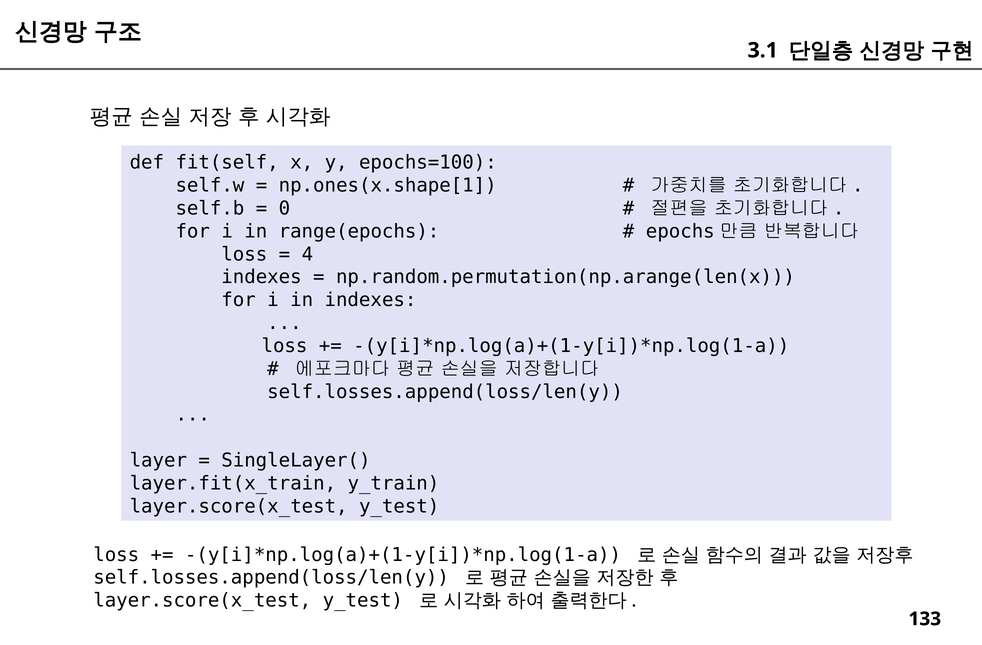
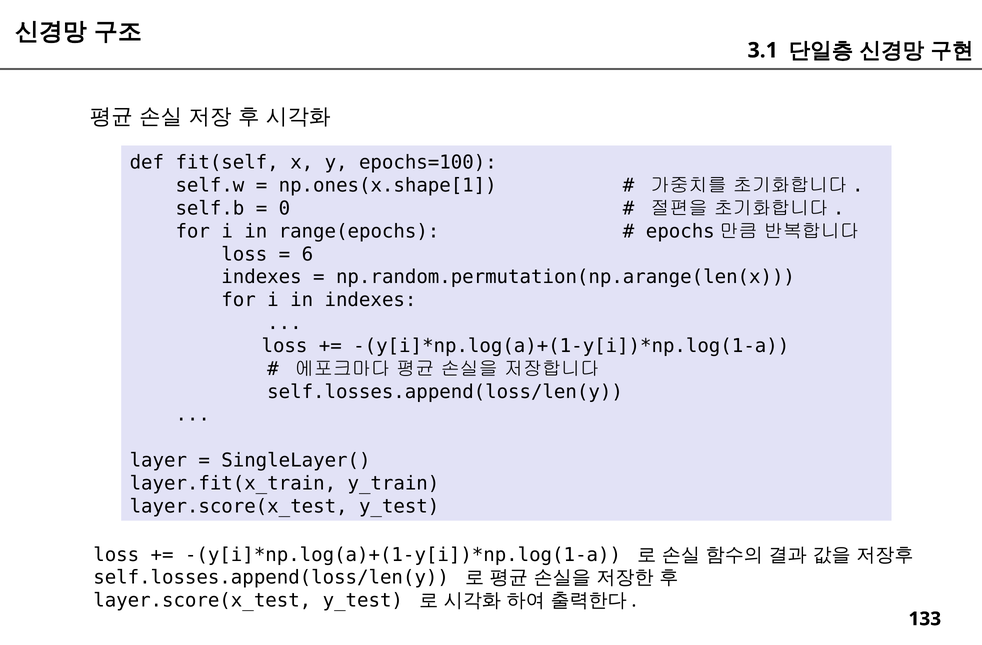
4: 4 -> 6
